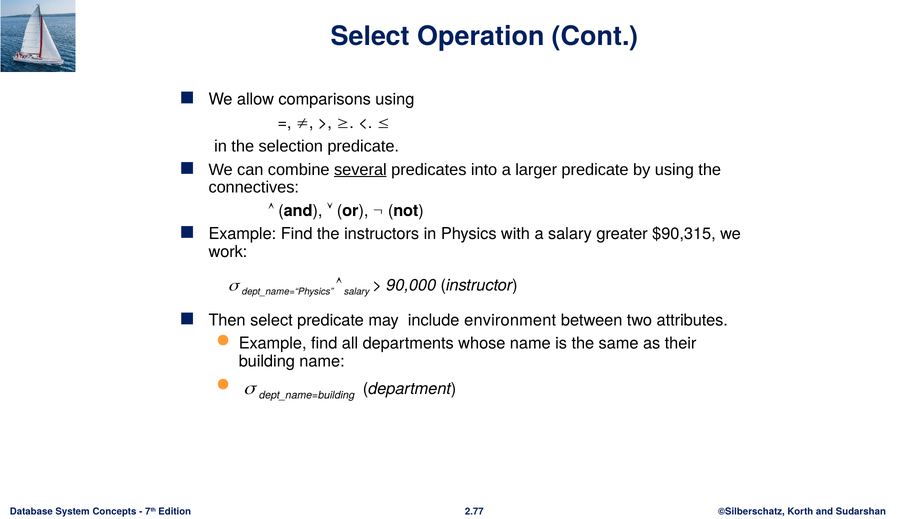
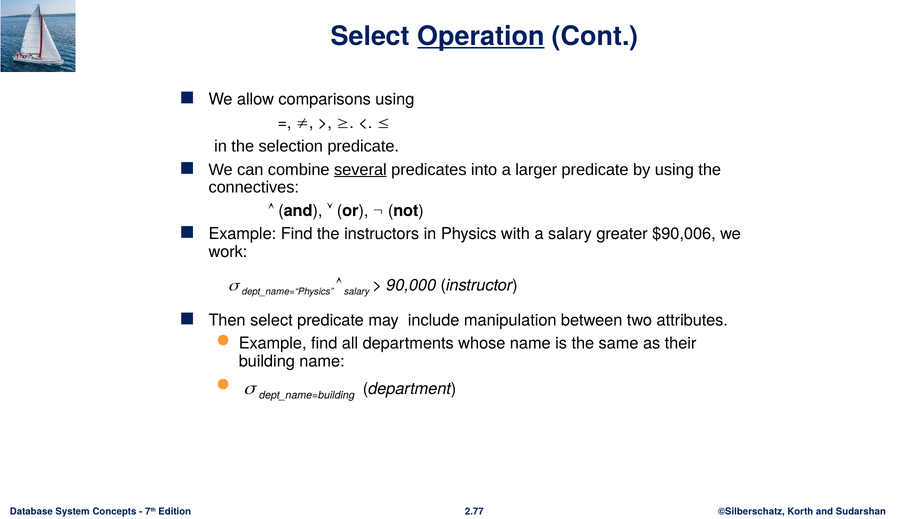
Operation underline: none -> present
$90,315: $90,315 -> $90,006
environment: environment -> manipulation
